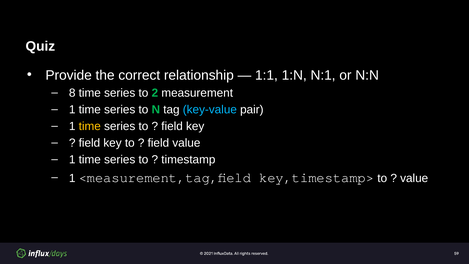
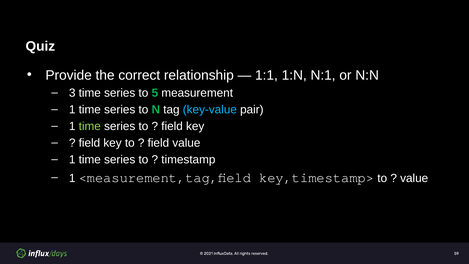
8: 8 -> 3
2: 2 -> 5
time at (90, 126) colour: yellow -> light green
